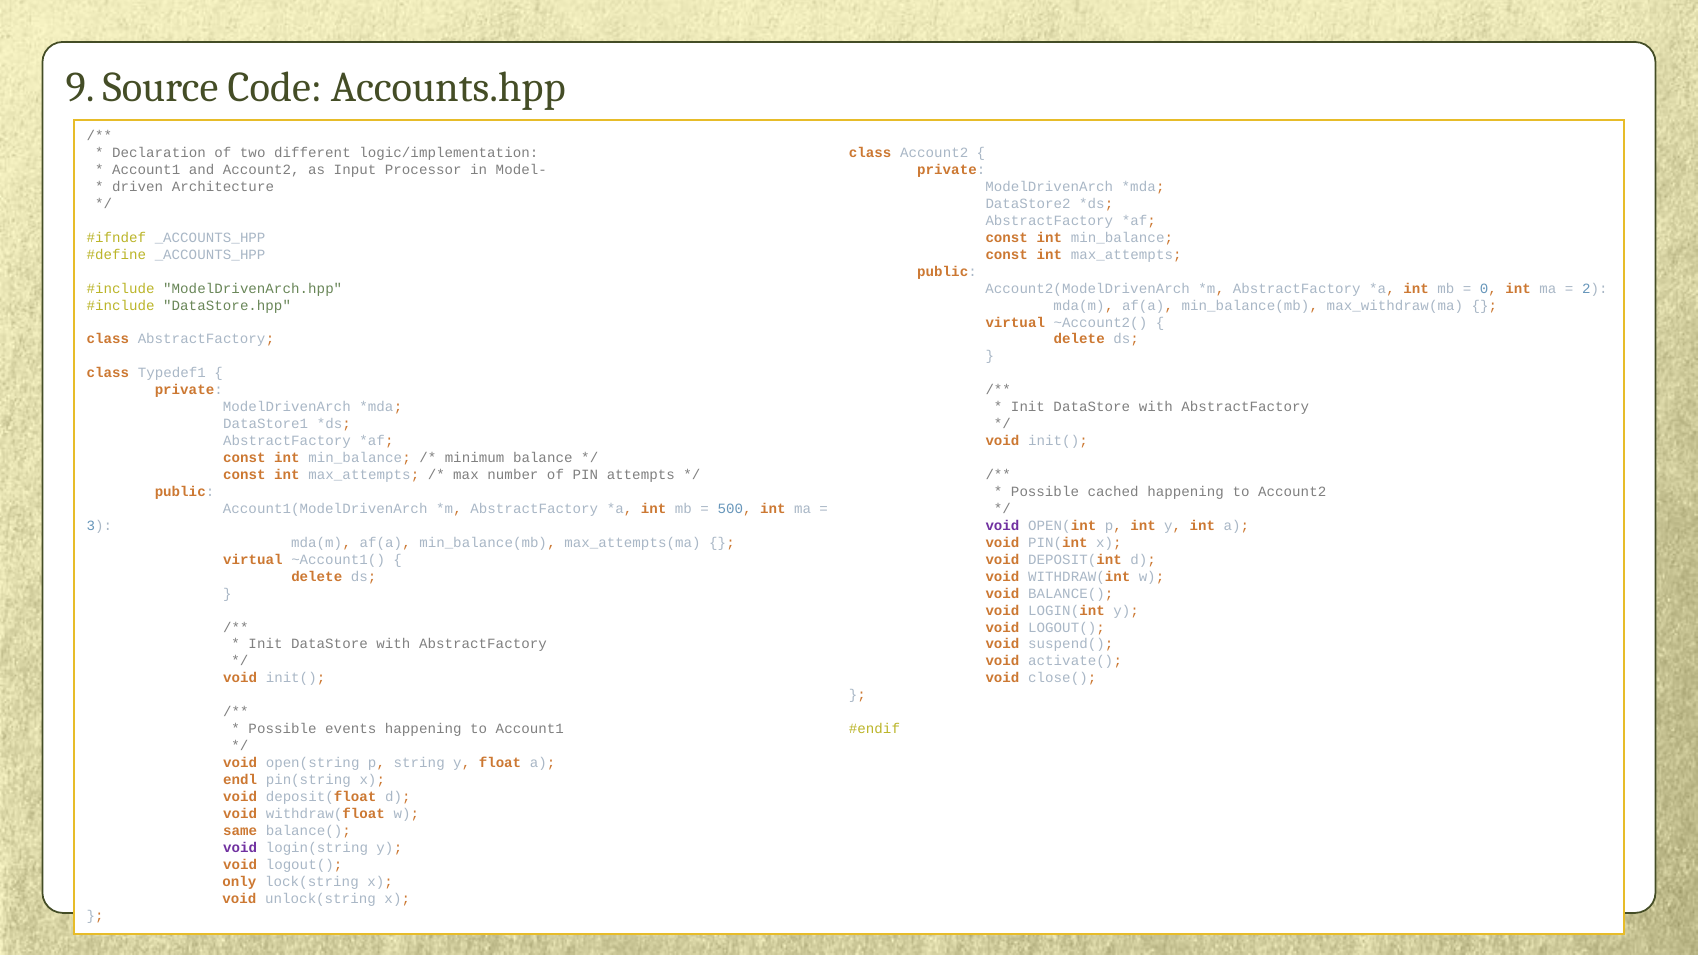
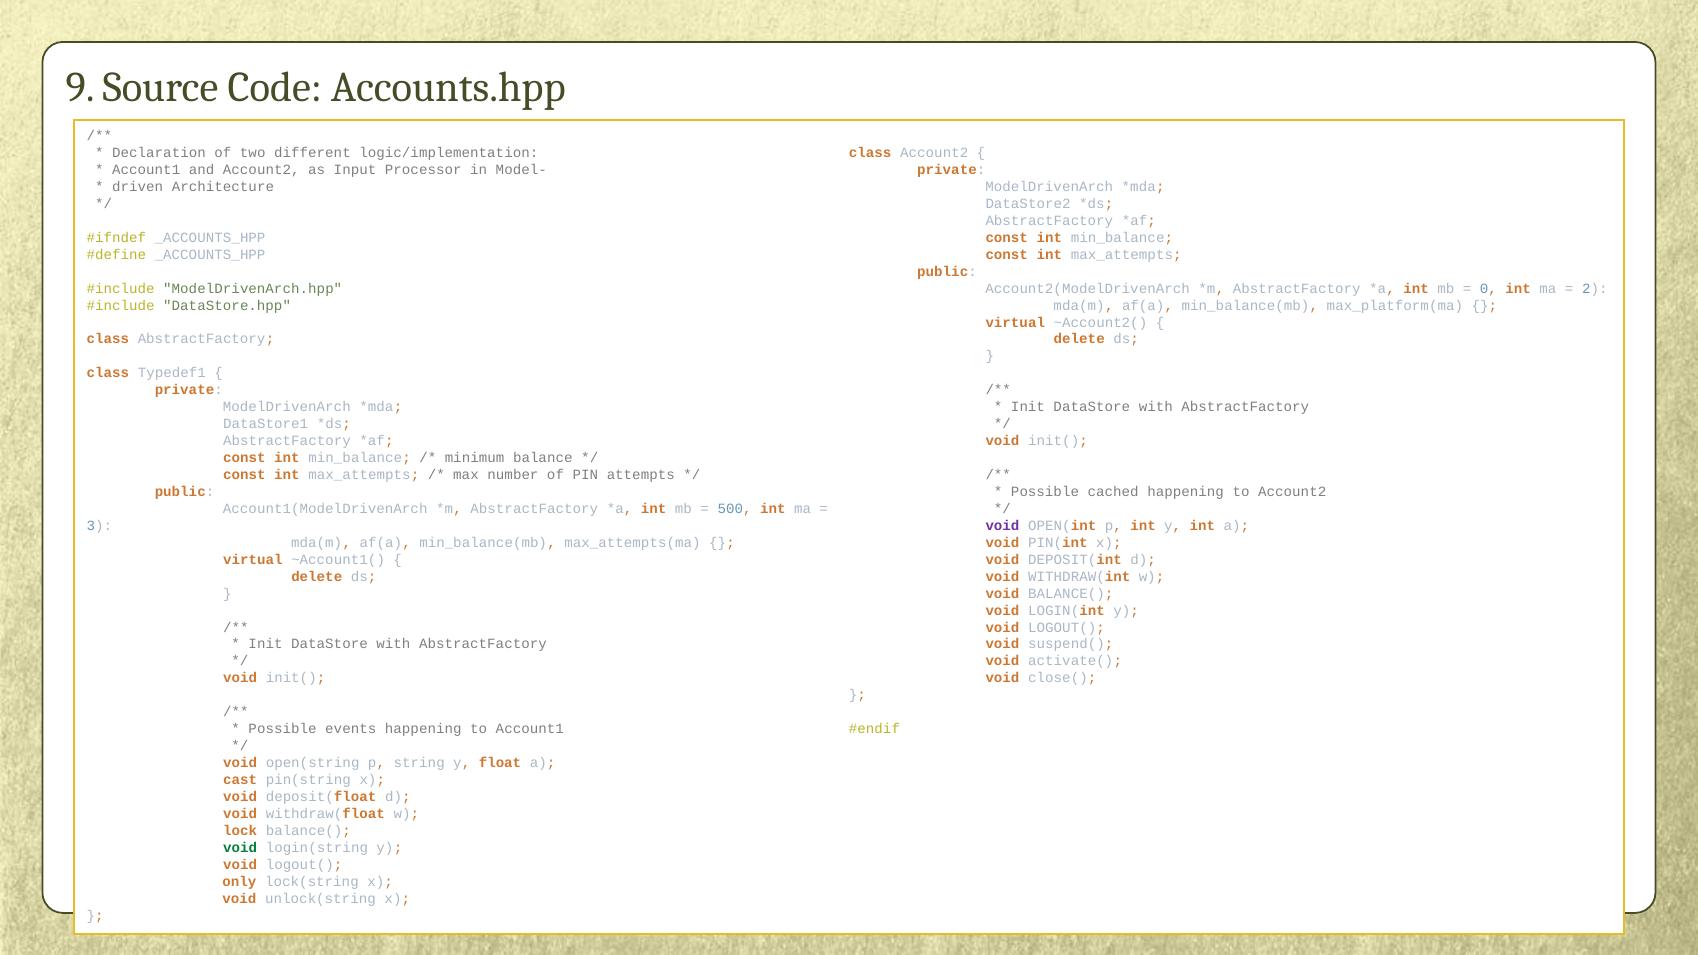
max_withdraw(ma: max_withdraw(ma -> max_platform(ma
endl: endl -> cast
same: same -> lock
void at (240, 848) colour: purple -> green
